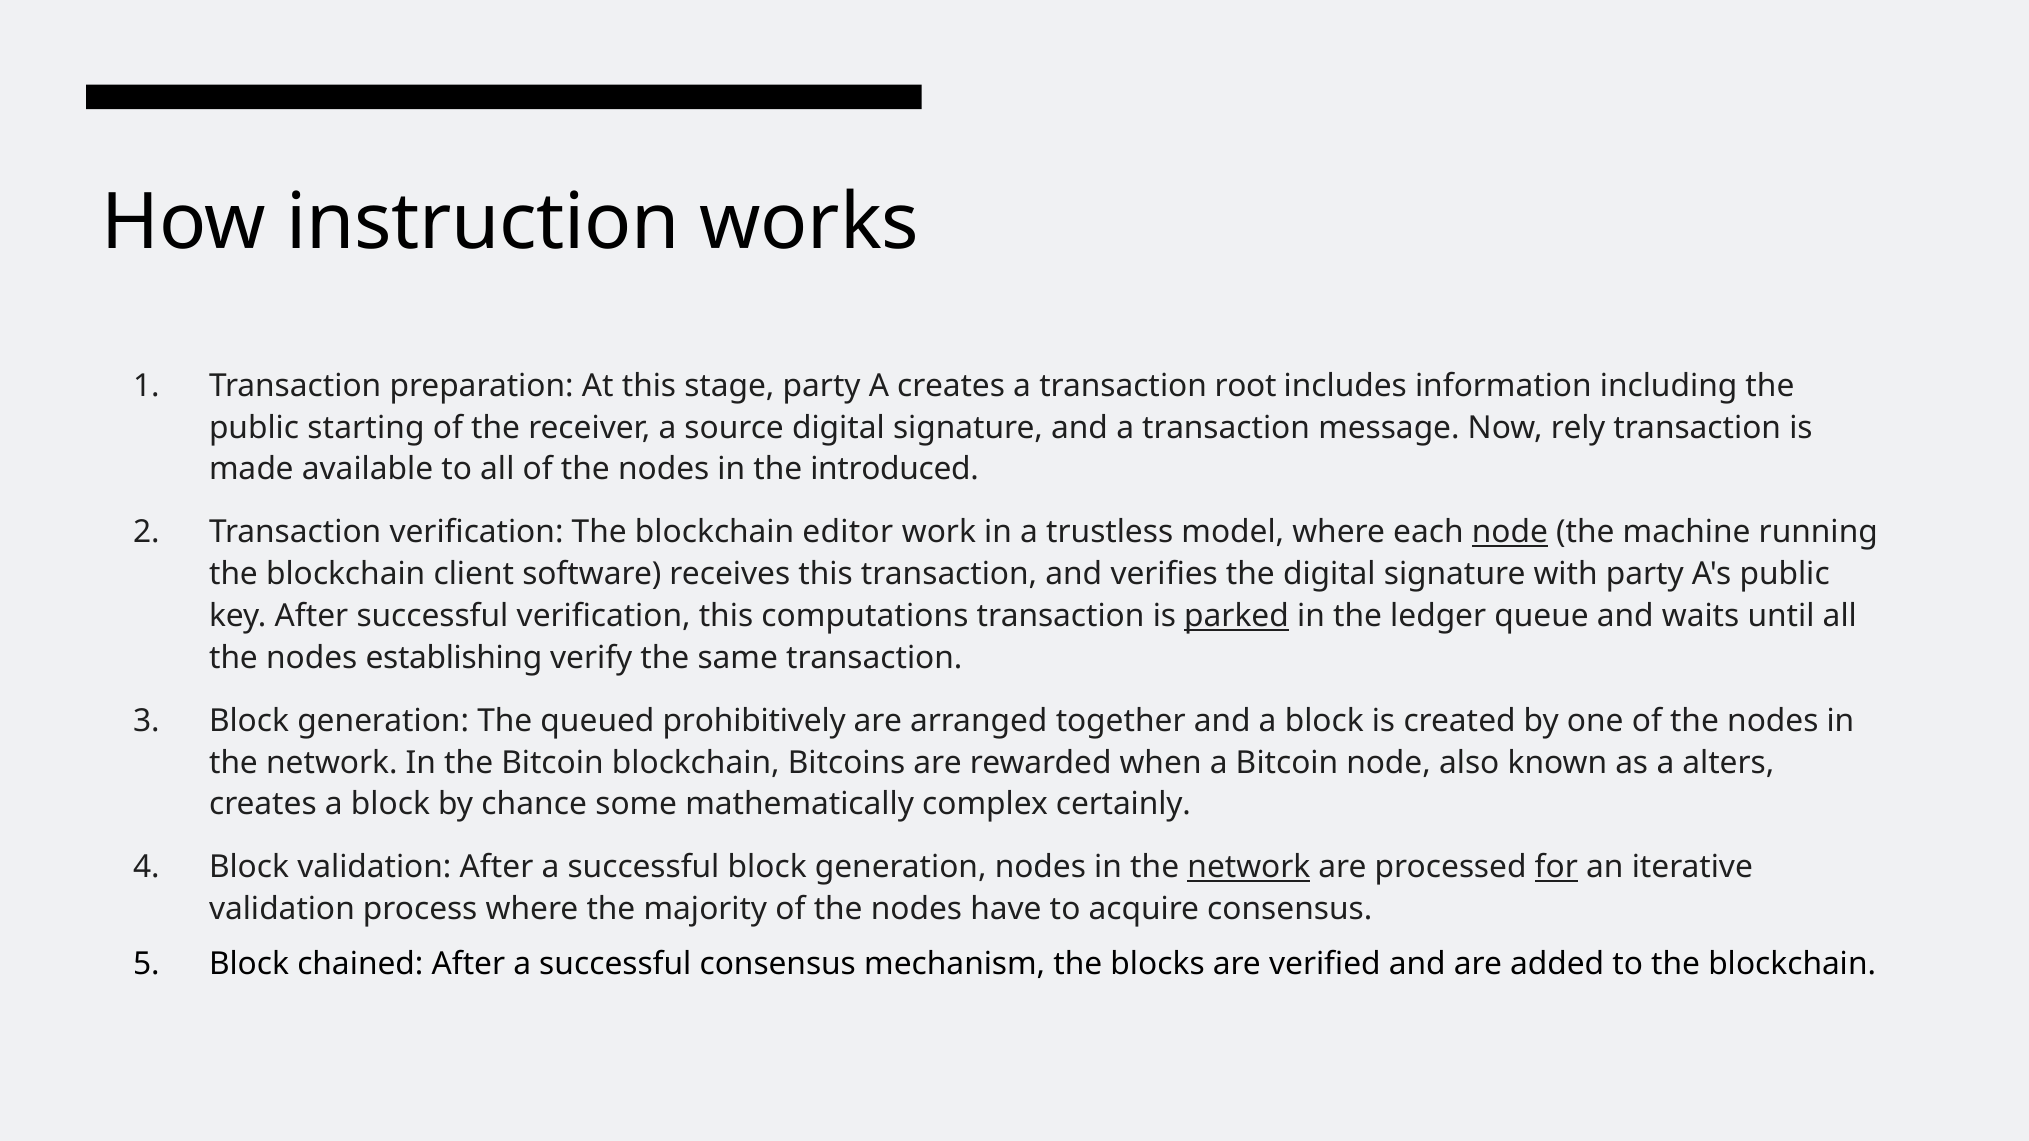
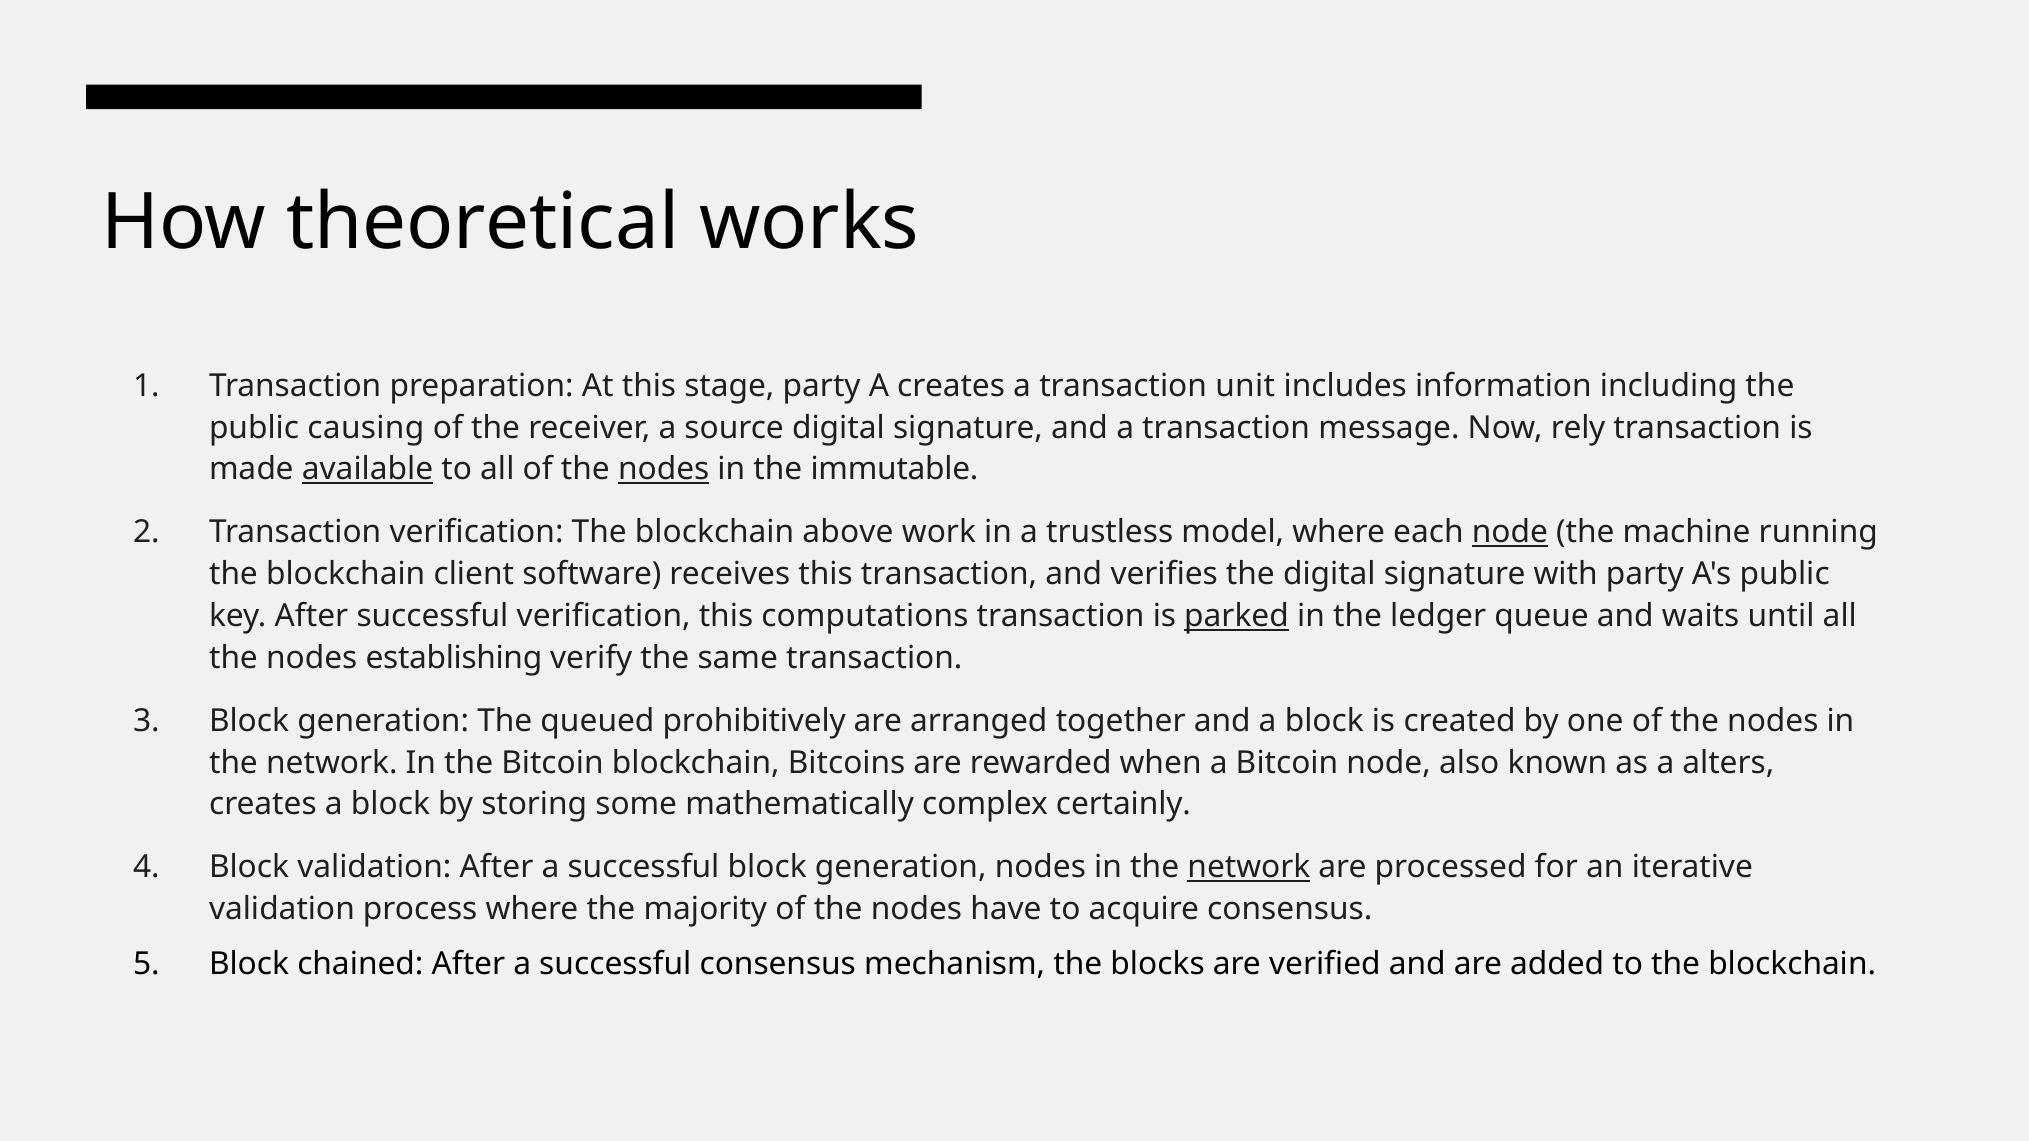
instruction: instruction -> theoretical
root: root -> unit
starting: starting -> causing
available underline: none -> present
nodes at (664, 470) underline: none -> present
introduced: introduced -> immutable
editor: editor -> above
chance: chance -> storing
for underline: present -> none
